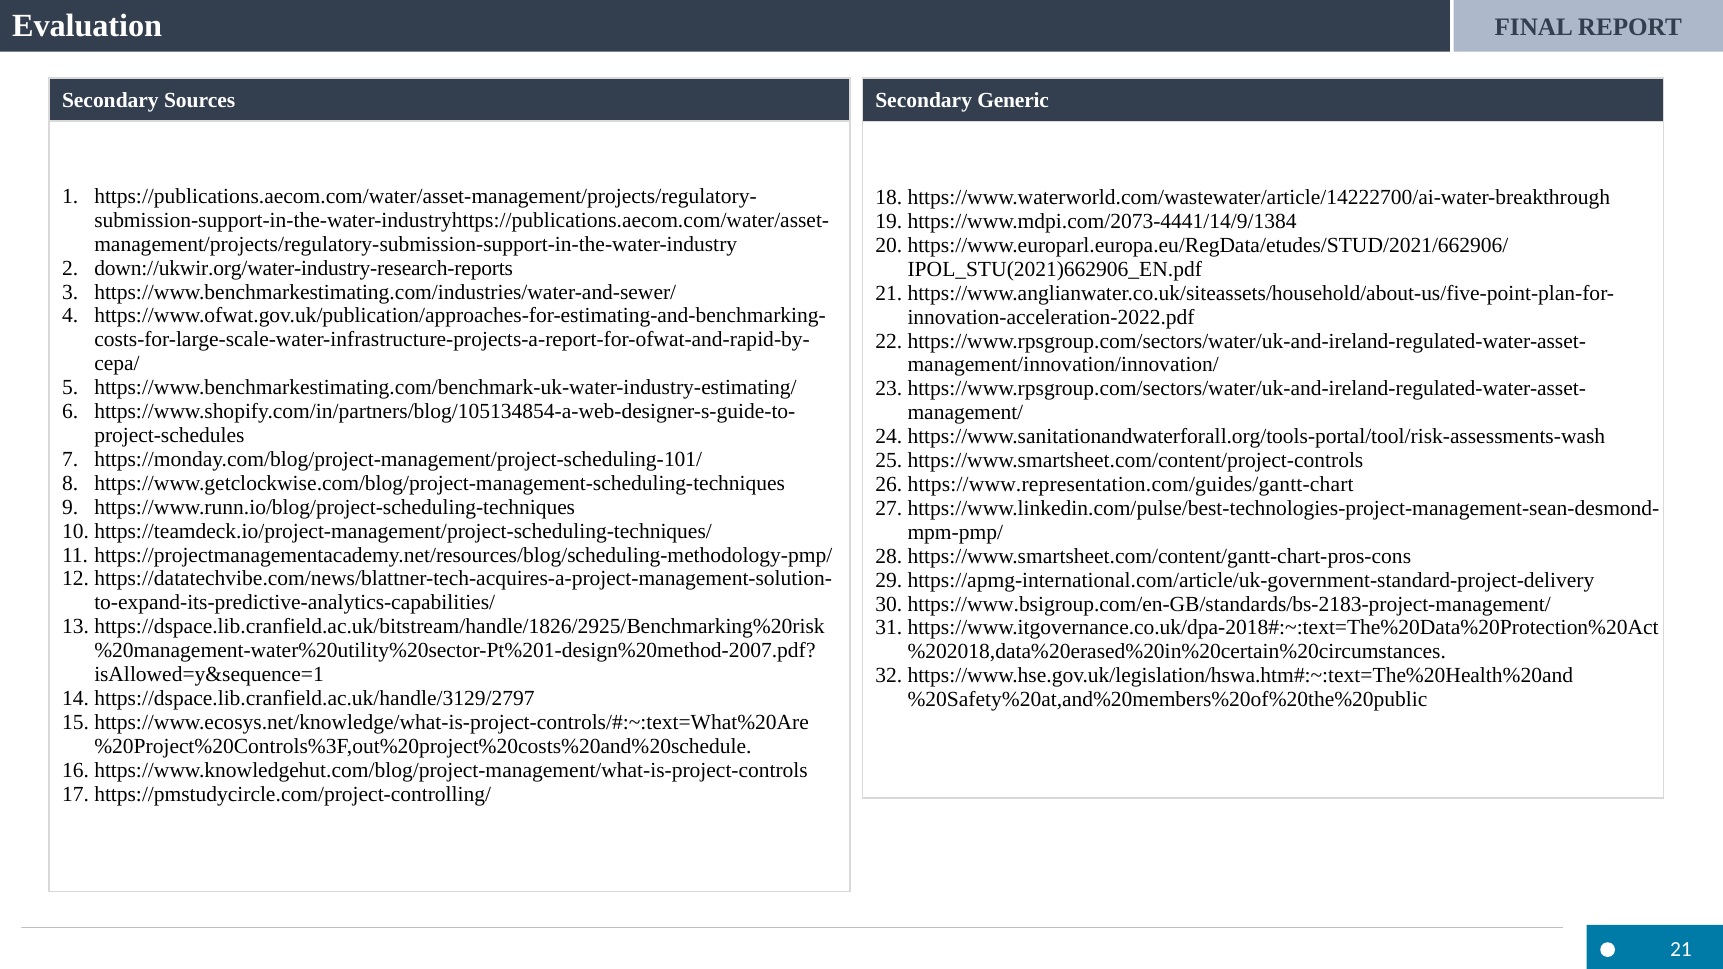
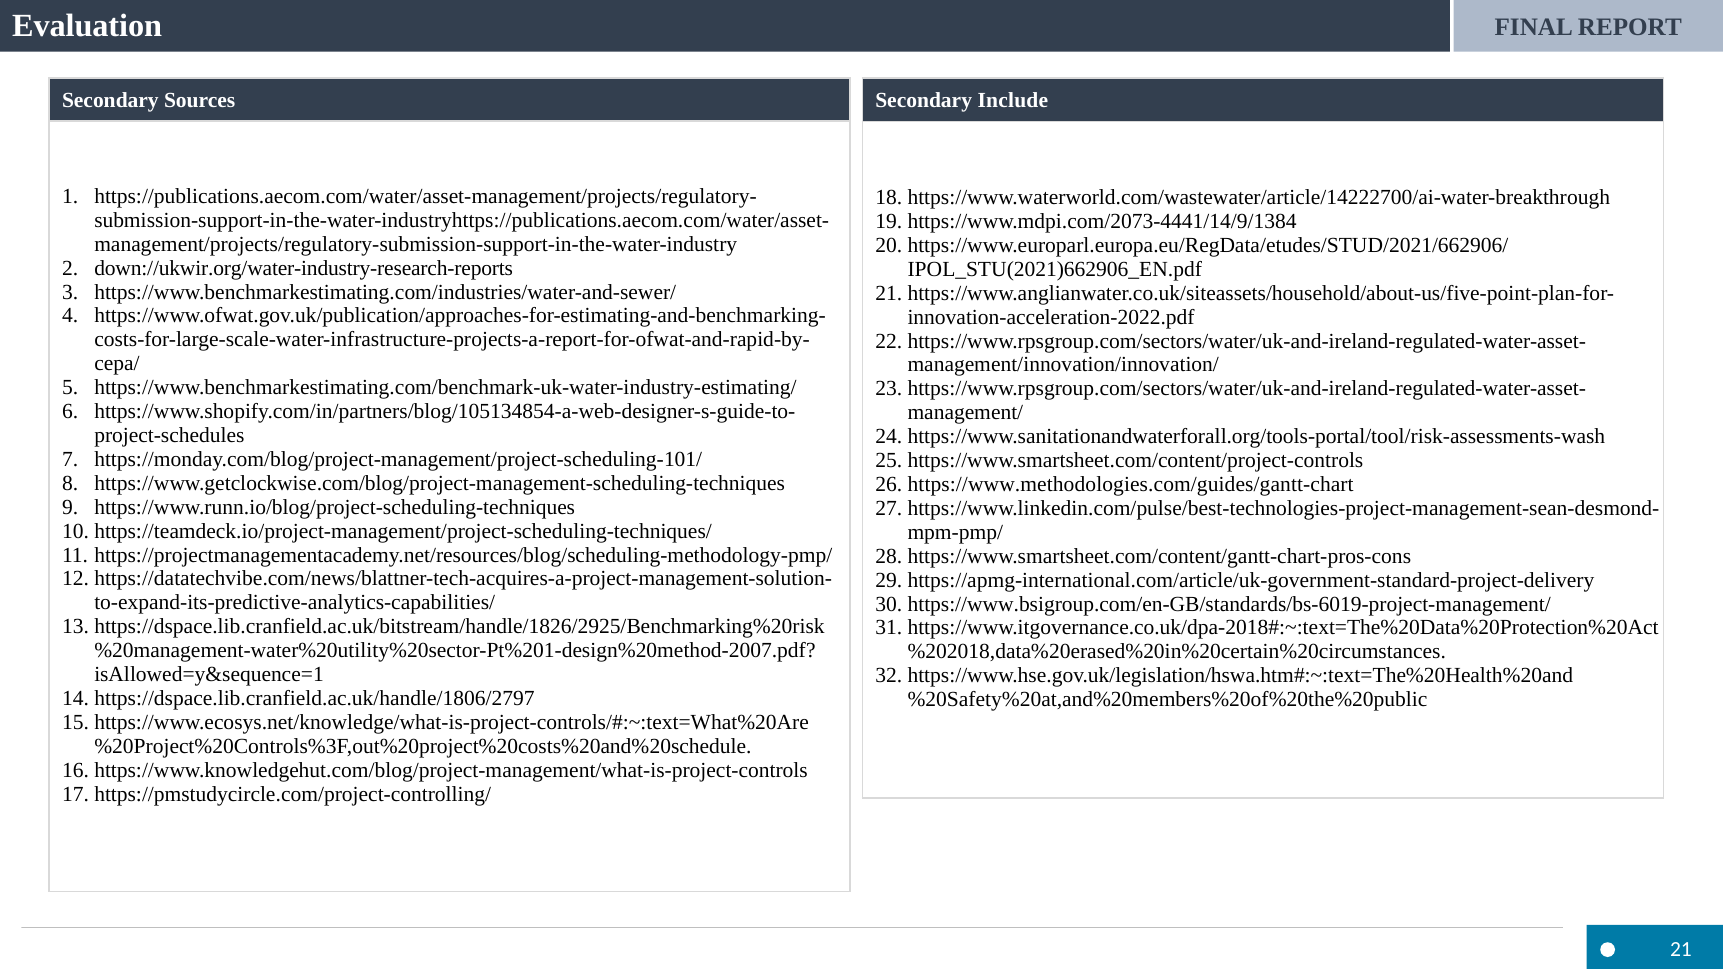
Generic: Generic -> Include
https://www.representation.com/guides/gantt-chart: https://www.representation.com/guides/gantt-chart -> https://www.methodologies.com/guides/gantt-chart
https://www.bsigroup.com/en-GB/standards/bs-2183-project-management/: https://www.bsigroup.com/en-GB/standards/bs-2183-project-management/ -> https://www.bsigroup.com/en-GB/standards/bs-6019-project-management/
https://dspace.lib.cranfield.ac.uk/handle/3129/2797: https://dspace.lib.cranfield.ac.uk/handle/3129/2797 -> https://dspace.lib.cranfield.ac.uk/handle/1806/2797
